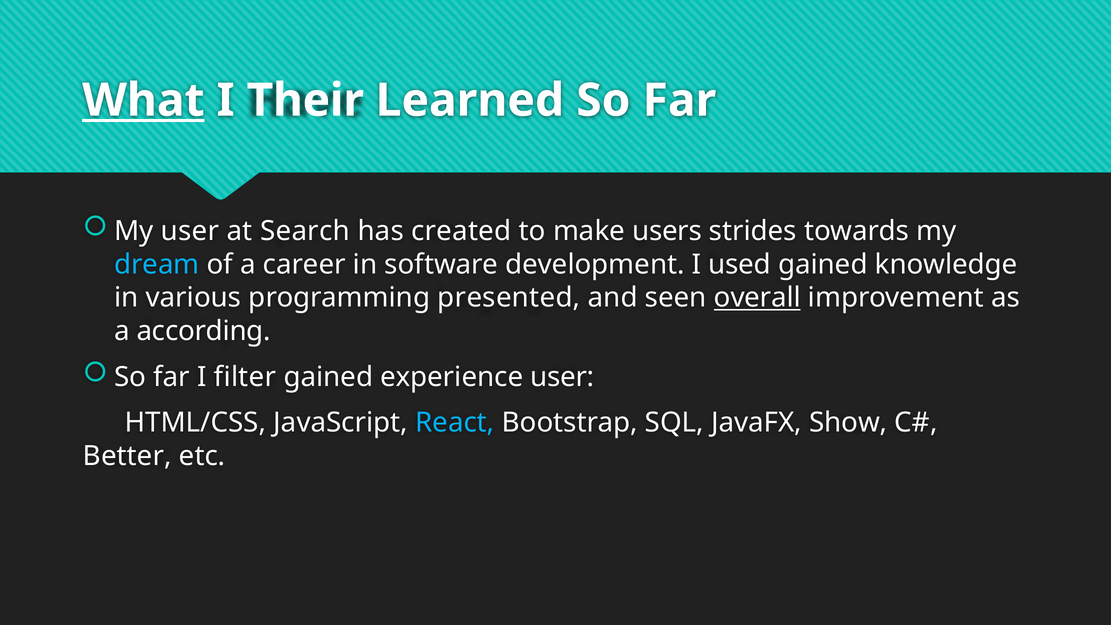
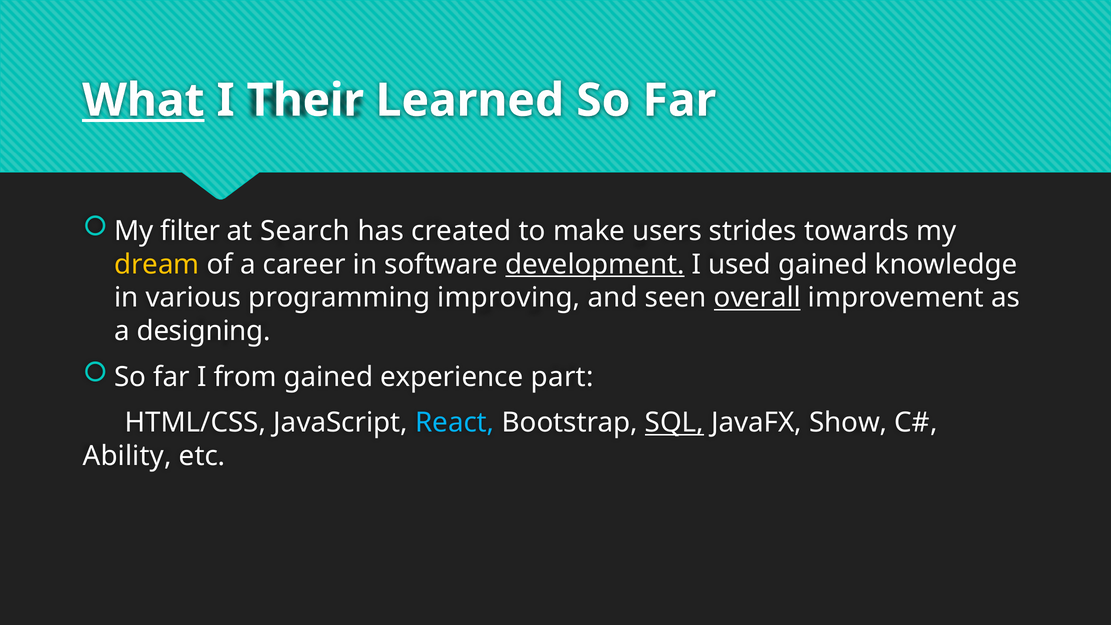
My user: user -> filter
dream colour: light blue -> yellow
development underline: none -> present
presented: presented -> improving
according: according -> designing
filter: filter -> from
experience user: user -> part
SQL underline: none -> present
Better: Better -> Ability
